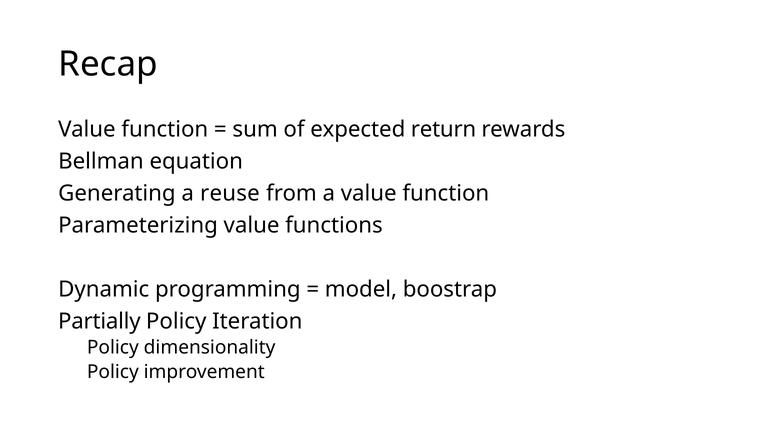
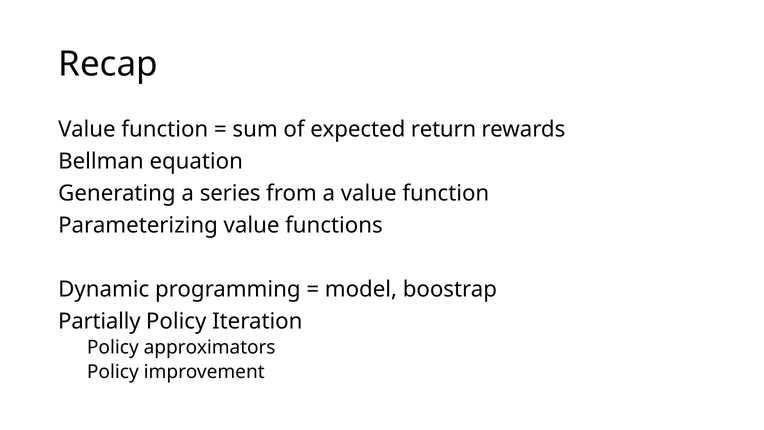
reuse: reuse -> series
dimensionality: dimensionality -> approximators
